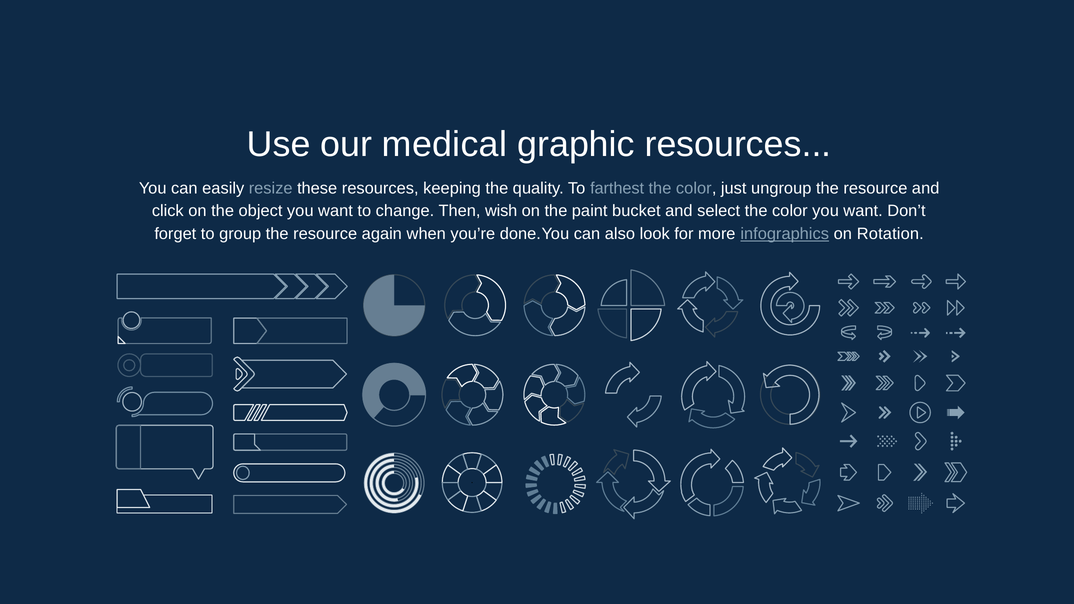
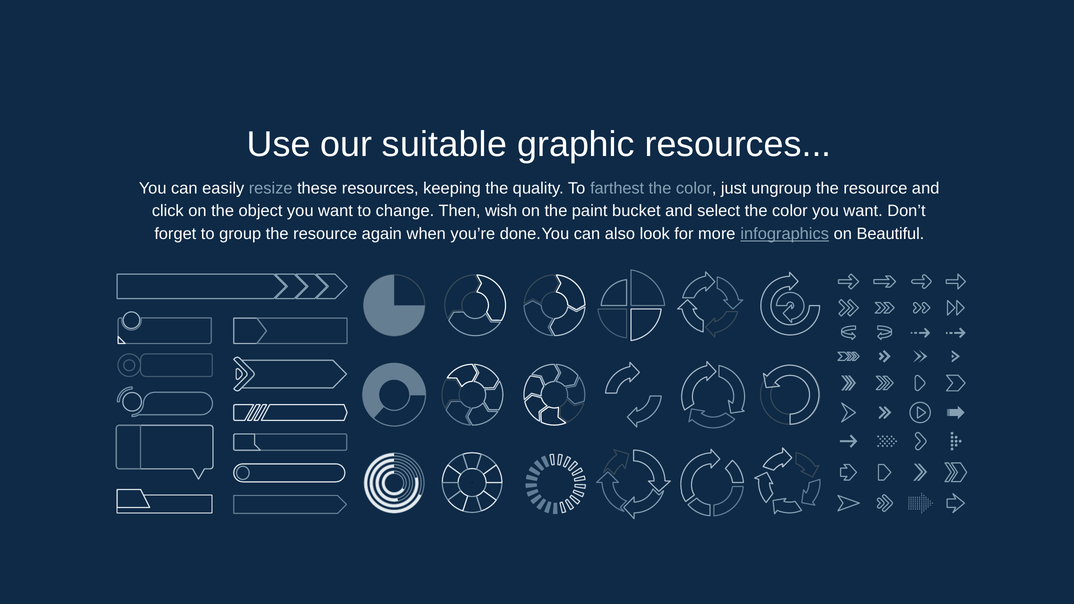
medical: medical -> suitable
Rotation: Rotation -> Beautiful
